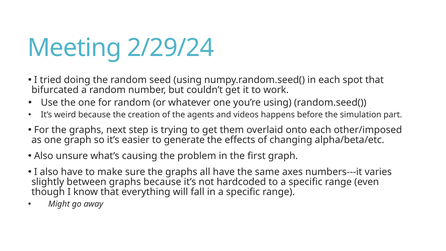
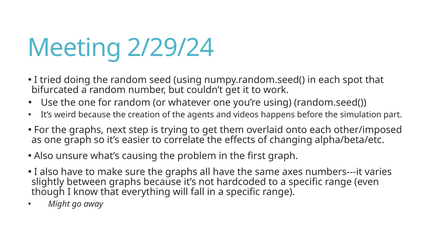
generate: generate -> correlate
